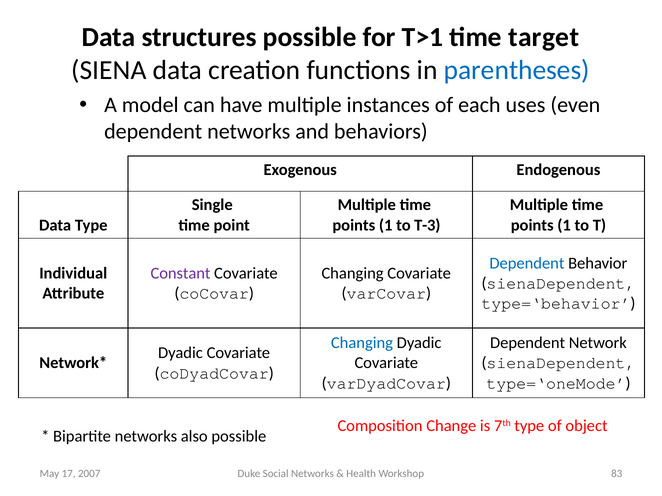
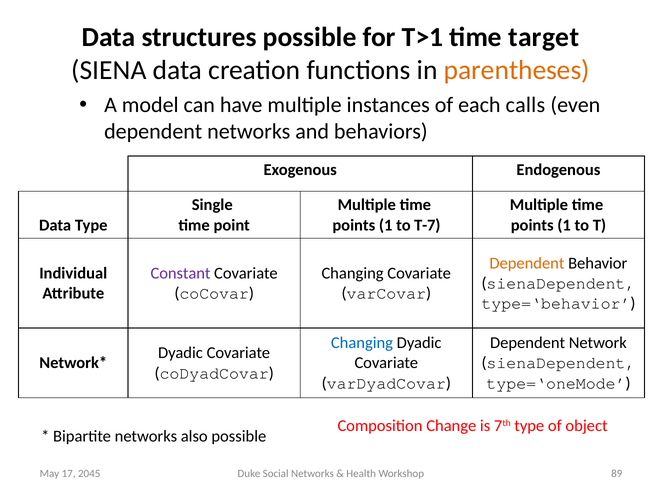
parentheses colour: blue -> orange
uses: uses -> calls
T-3: T-3 -> T-7
Dependent at (527, 263) colour: blue -> orange
83: 83 -> 89
2007: 2007 -> 2045
